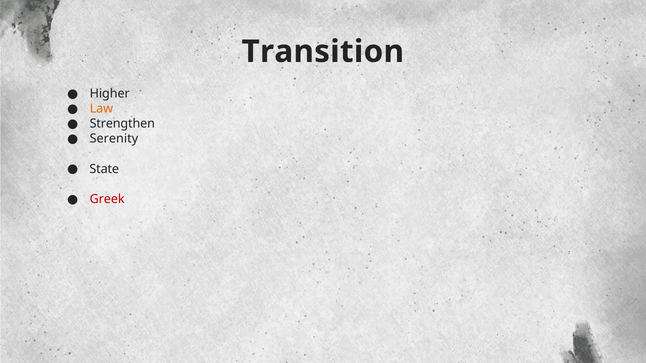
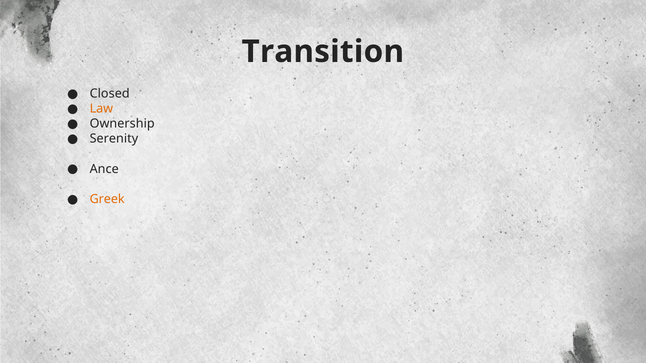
Higher: Higher -> Closed
Strengthen: Strengthen -> Ownership
State: State -> Ance
Greek colour: red -> orange
